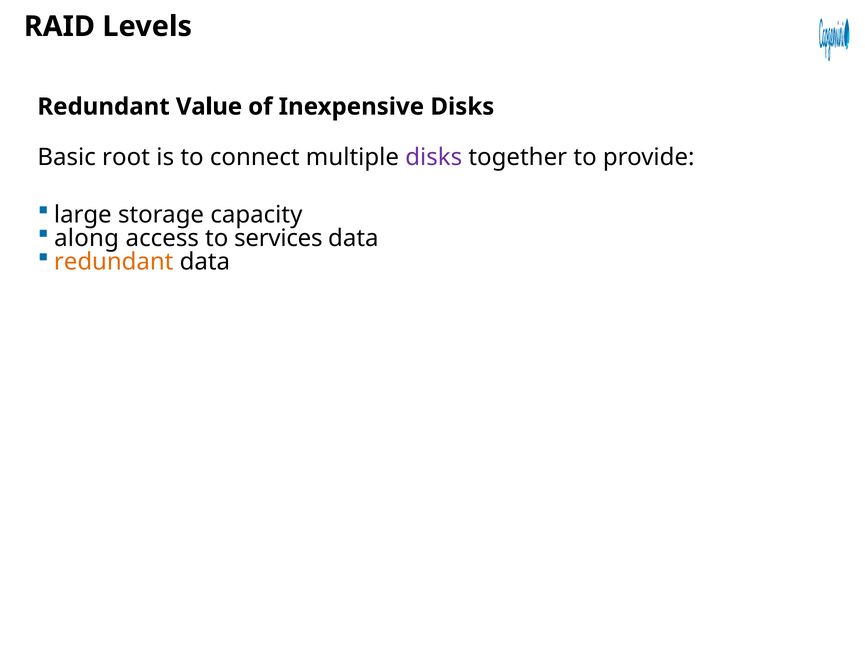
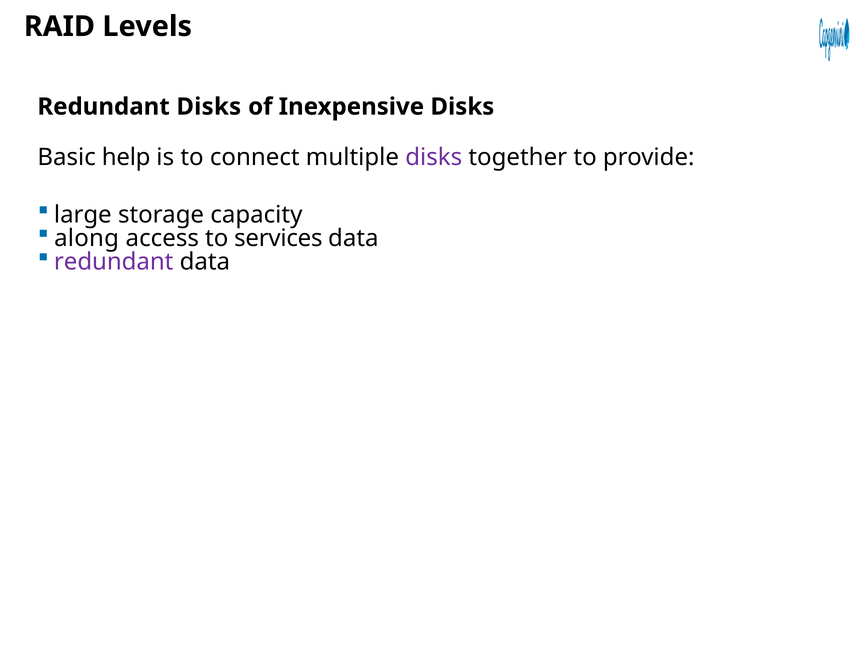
Redundant Value: Value -> Disks
root: root -> help
redundant at (114, 262) colour: orange -> purple
